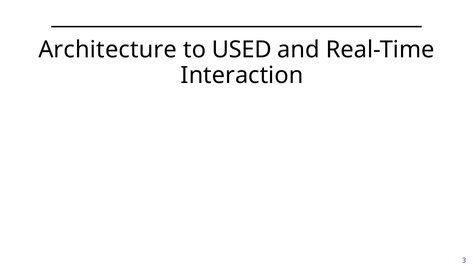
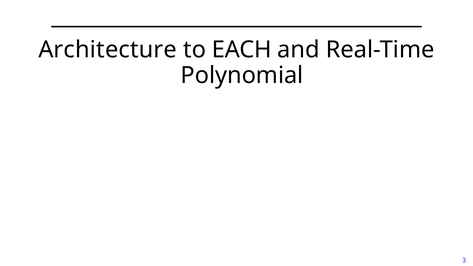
USED: USED -> EACH
Interaction: Interaction -> Polynomial
